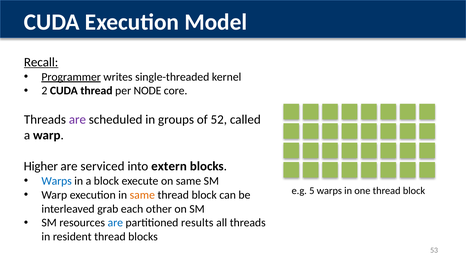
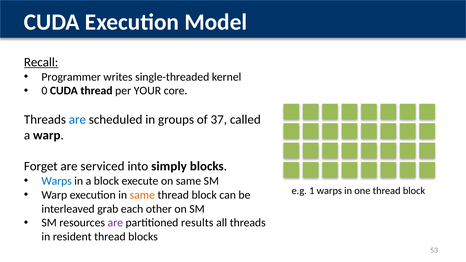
Programmer underline: present -> none
2: 2 -> 0
NODE: NODE -> YOUR
are at (77, 120) colour: purple -> blue
52: 52 -> 37
Higher: Higher -> Forget
extern: extern -> simply
5: 5 -> 1
are at (115, 223) colour: blue -> purple
